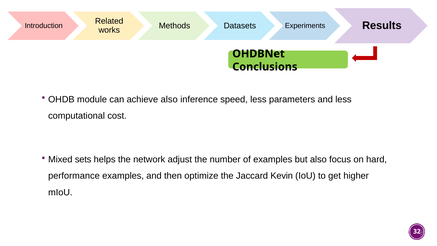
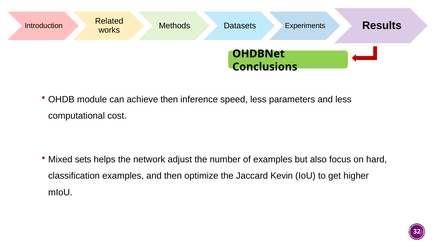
achieve also: also -> then
performance: performance -> classification
